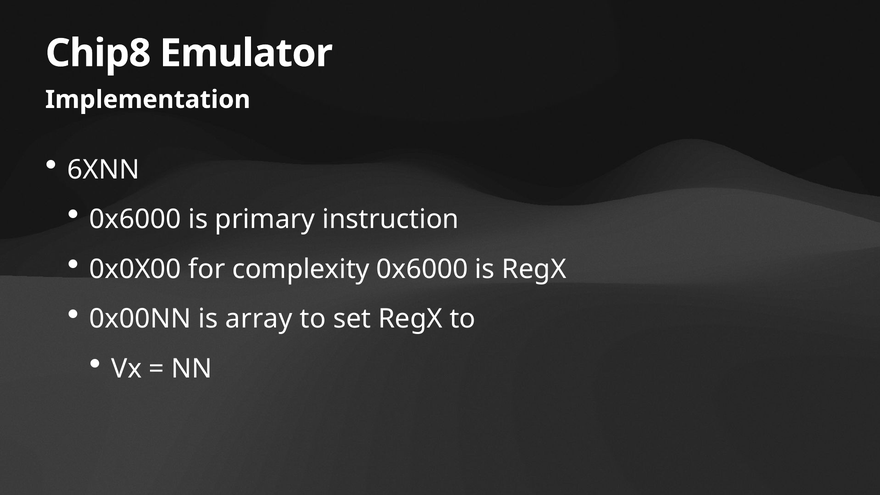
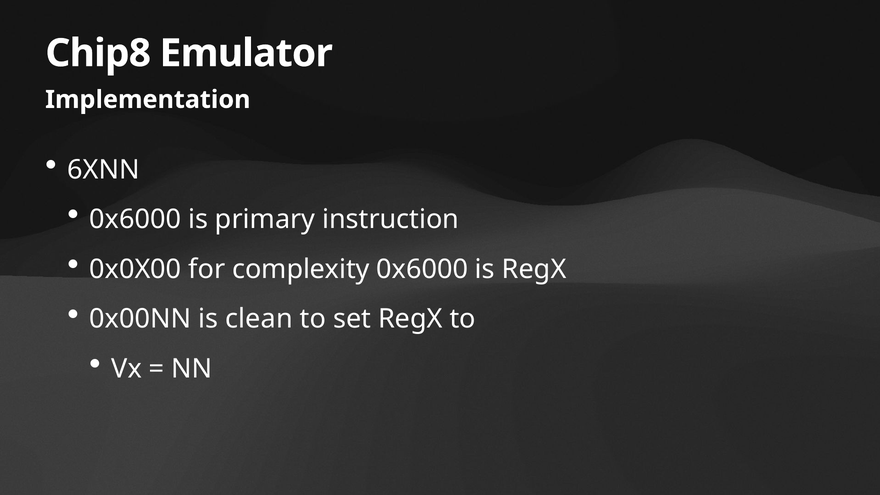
array: array -> clean
